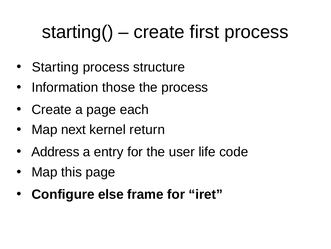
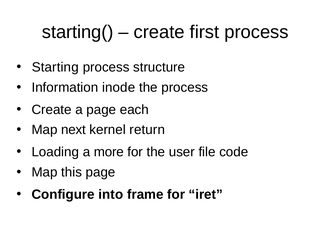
those: those -> inode
Address: Address -> Loading
entry: entry -> more
life: life -> file
else: else -> into
